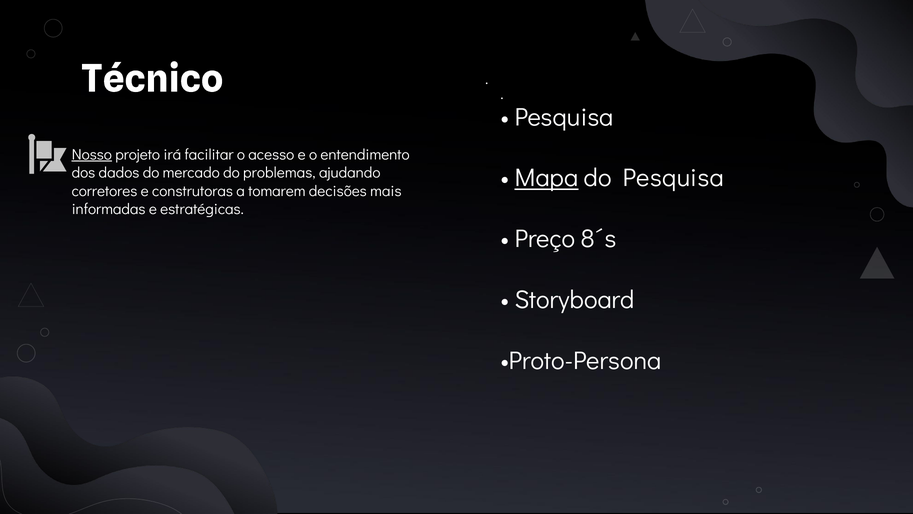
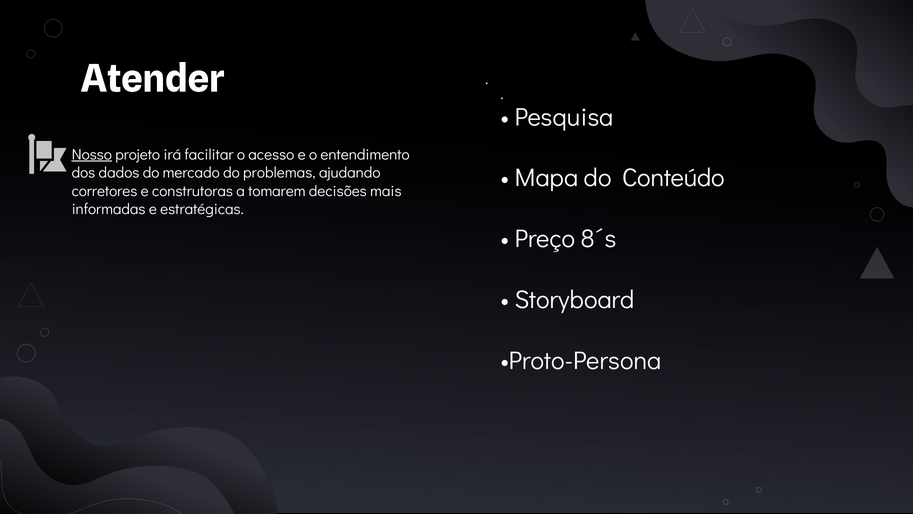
Técnico: Técnico -> Atender
Mapa underline: present -> none
do Pesquisa: Pesquisa -> Conteúdo
